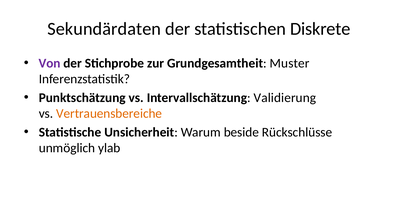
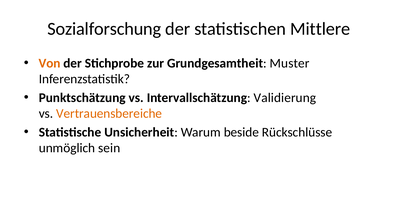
Sekundärdaten: Sekundärdaten -> Sozialforschung
Diskrete: Diskrete -> Mittlere
Von colour: purple -> orange
ylab: ylab -> sein
